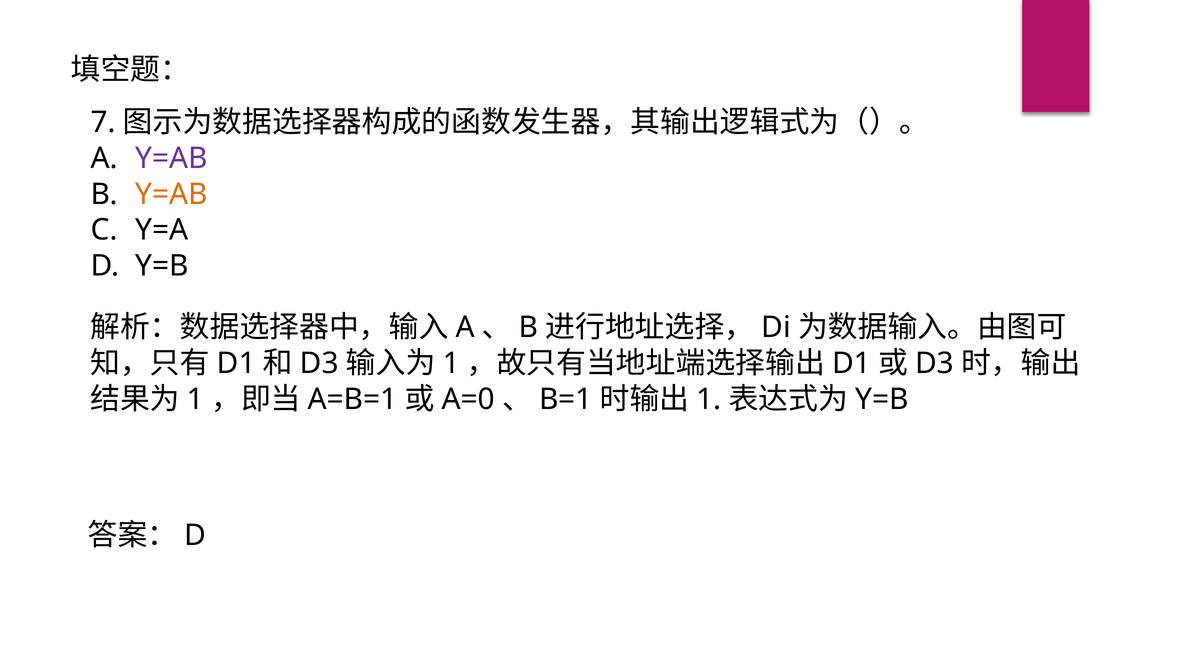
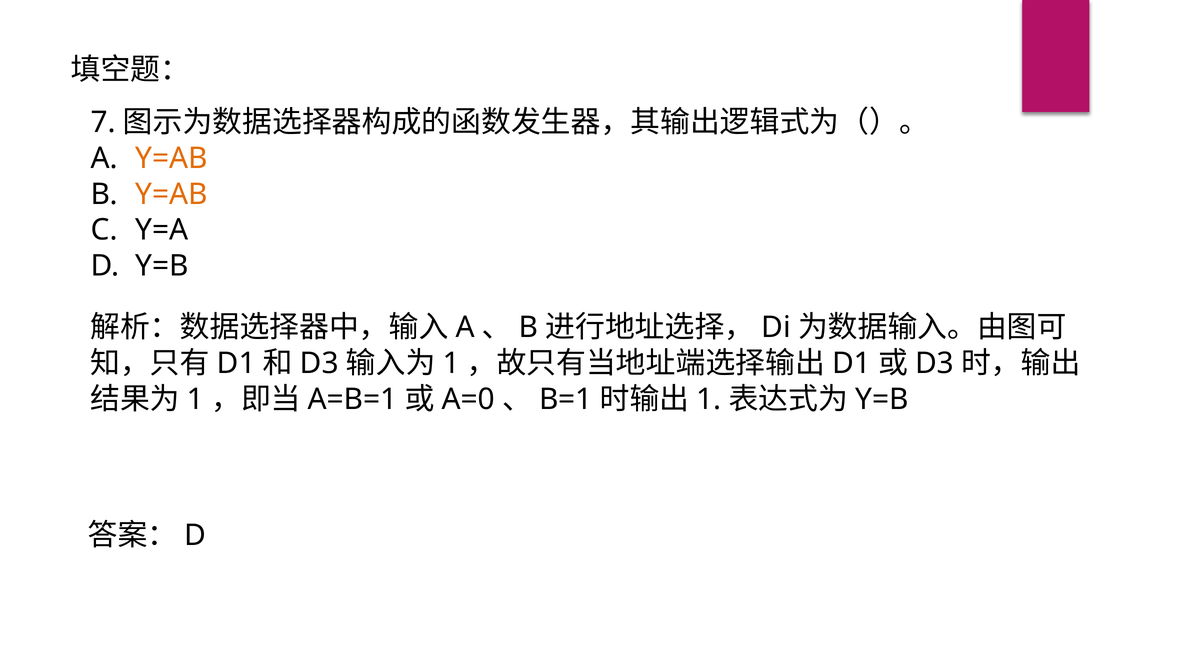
Y=AB at (172, 158) colour: purple -> orange
